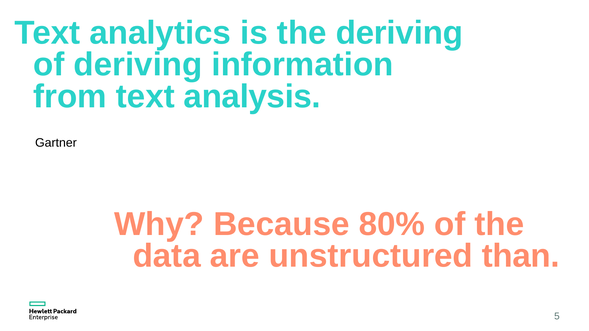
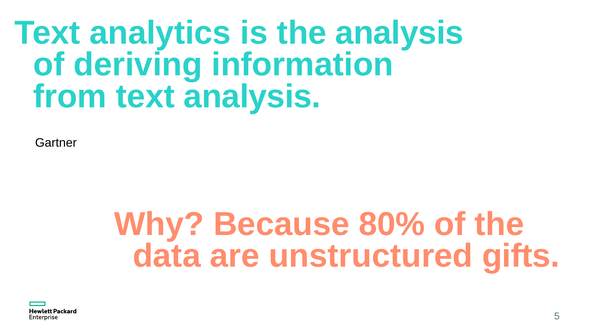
the deriving: deriving -> analysis
than: than -> gifts
